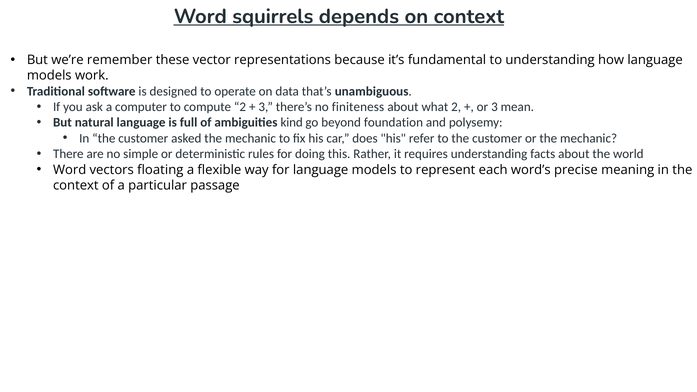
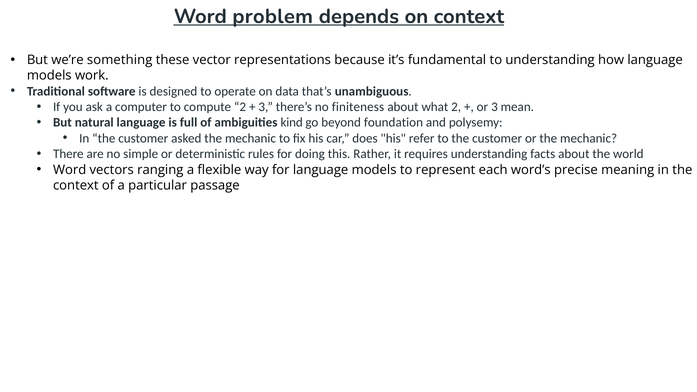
squirrels: squirrels -> problem
remember: remember -> something
floating: floating -> ranging
